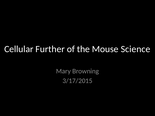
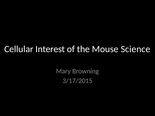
Further: Further -> Interest
